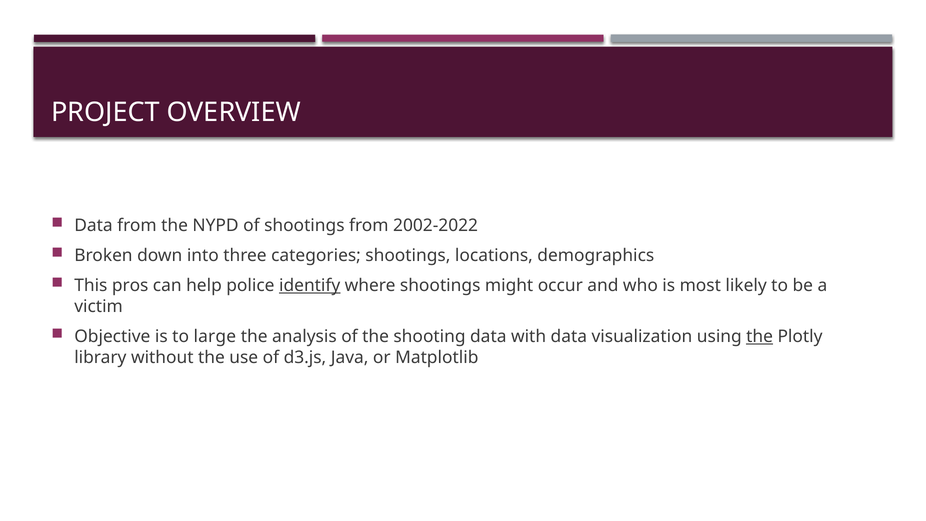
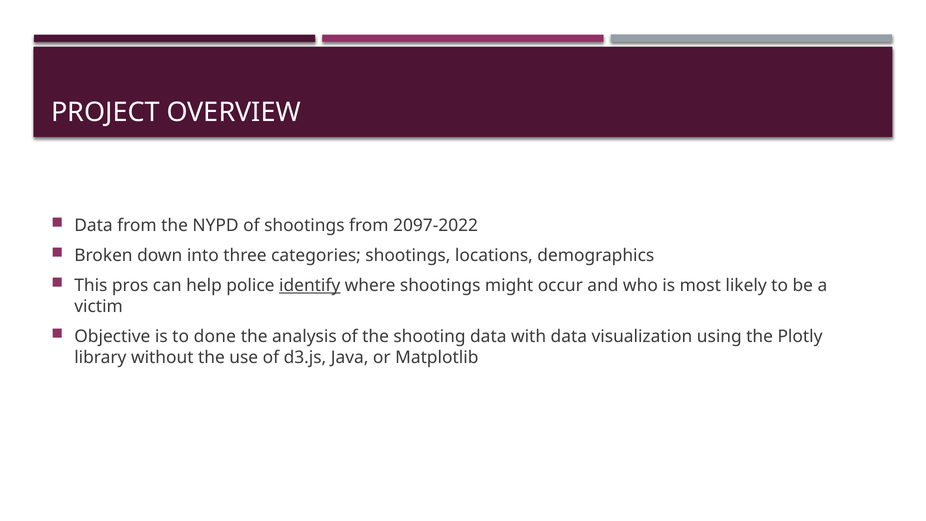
2002-2022: 2002-2022 -> 2097-2022
large: large -> done
the at (760, 337) underline: present -> none
